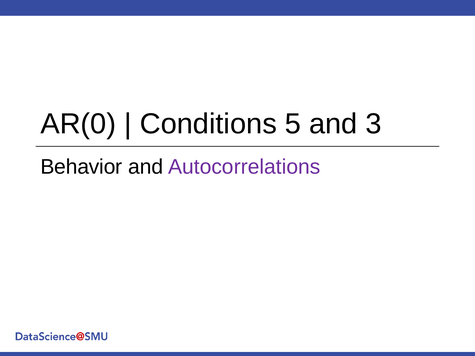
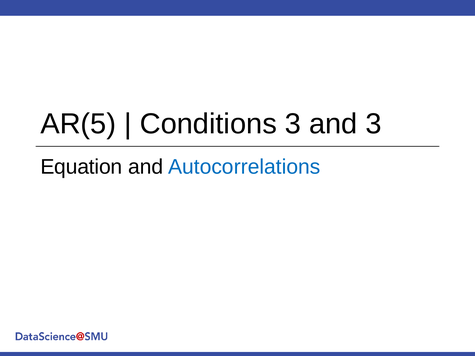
AR(0: AR(0 -> AR(5
Conditions 5: 5 -> 3
Behavior: Behavior -> Equation
Autocorrelations colour: purple -> blue
